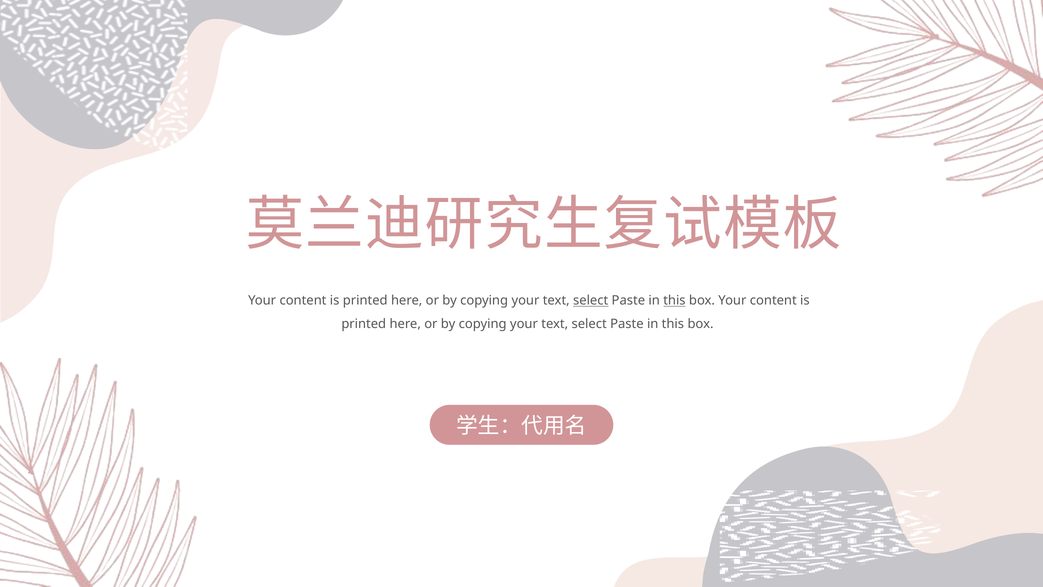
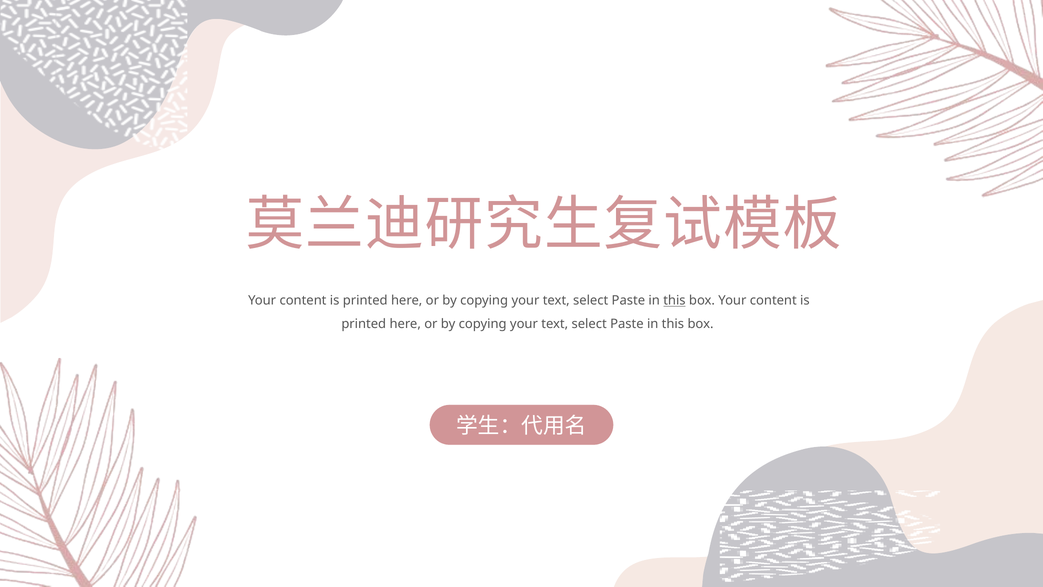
select at (591, 300) underline: present -> none
